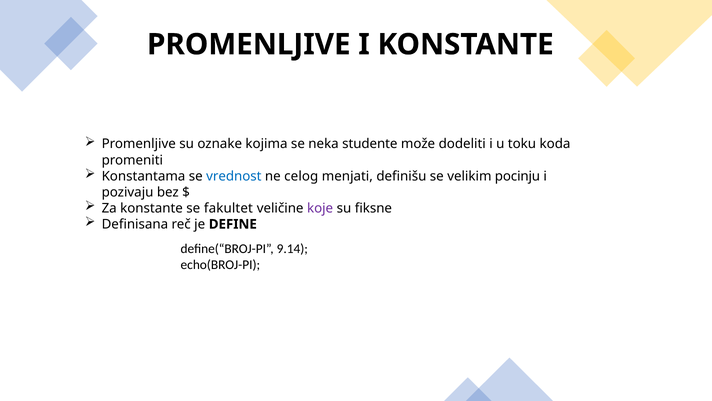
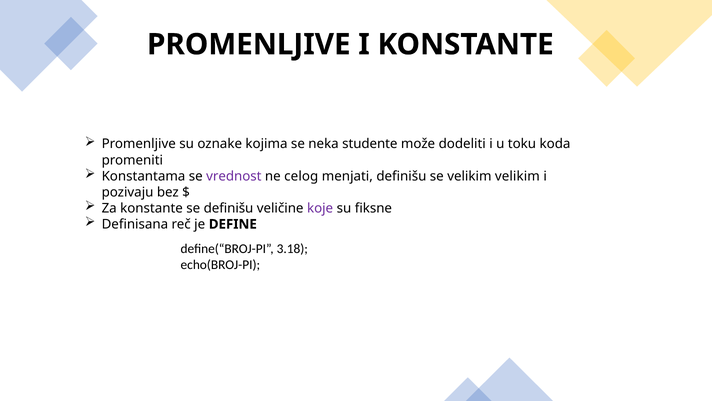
vrednost colour: blue -> purple
velikim pocinju: pocinju -> velikim
se fakultet: fakultet -> definišu
9.14: 9.14 -> 3.18
